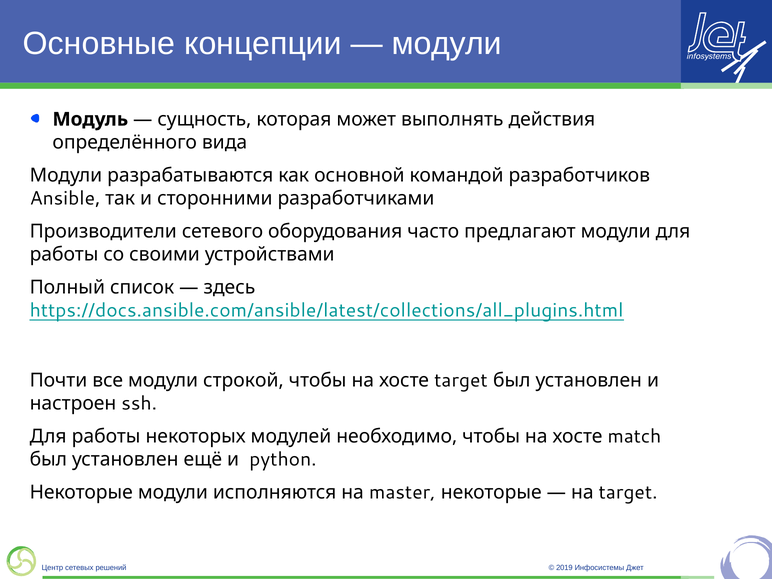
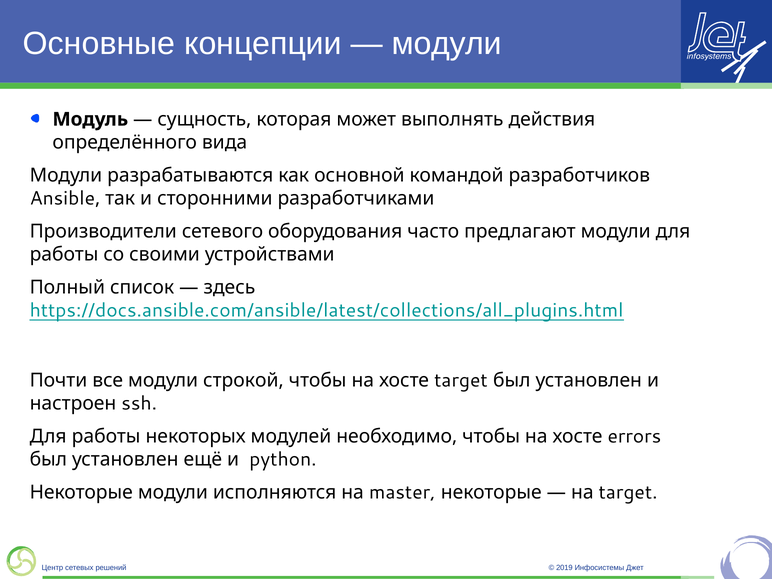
match: match -> errors
